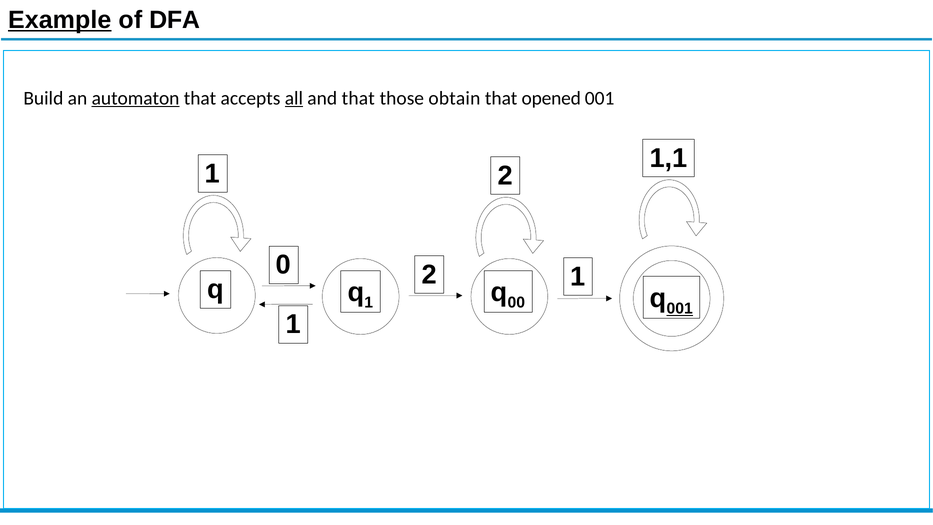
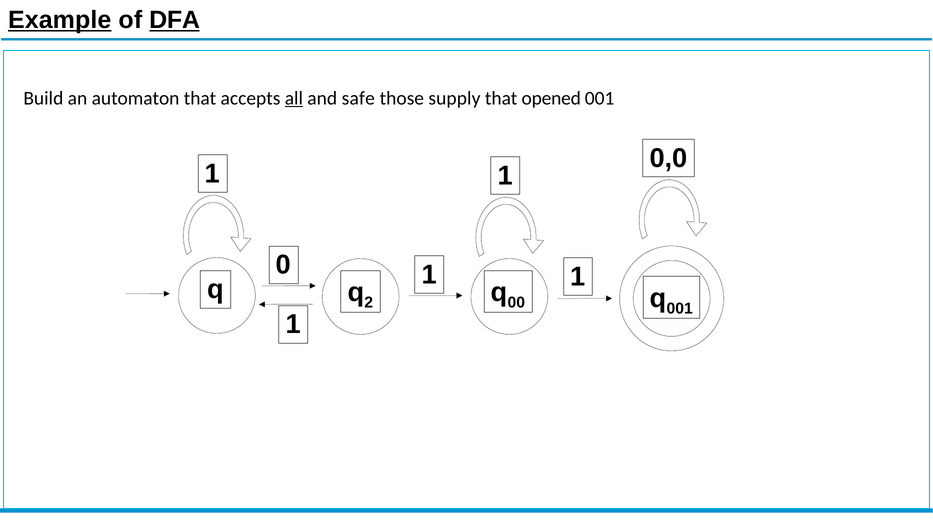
DFA underline: none -> present
automaton underline: present -> none
and that: that -> safe
obtain: obtain -> supply
1,1: 1,1 -> 0,0
2 at (505, 175): 2 -> 1
0 2: 2 -> 1
q 1: 1 -> 2
001 at (680, 309) underline: present -> none
